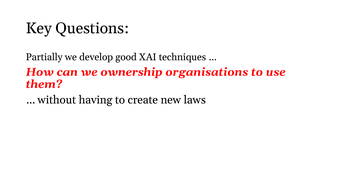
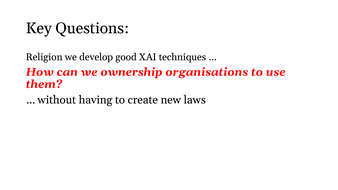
Partially: Partially -> Religion
